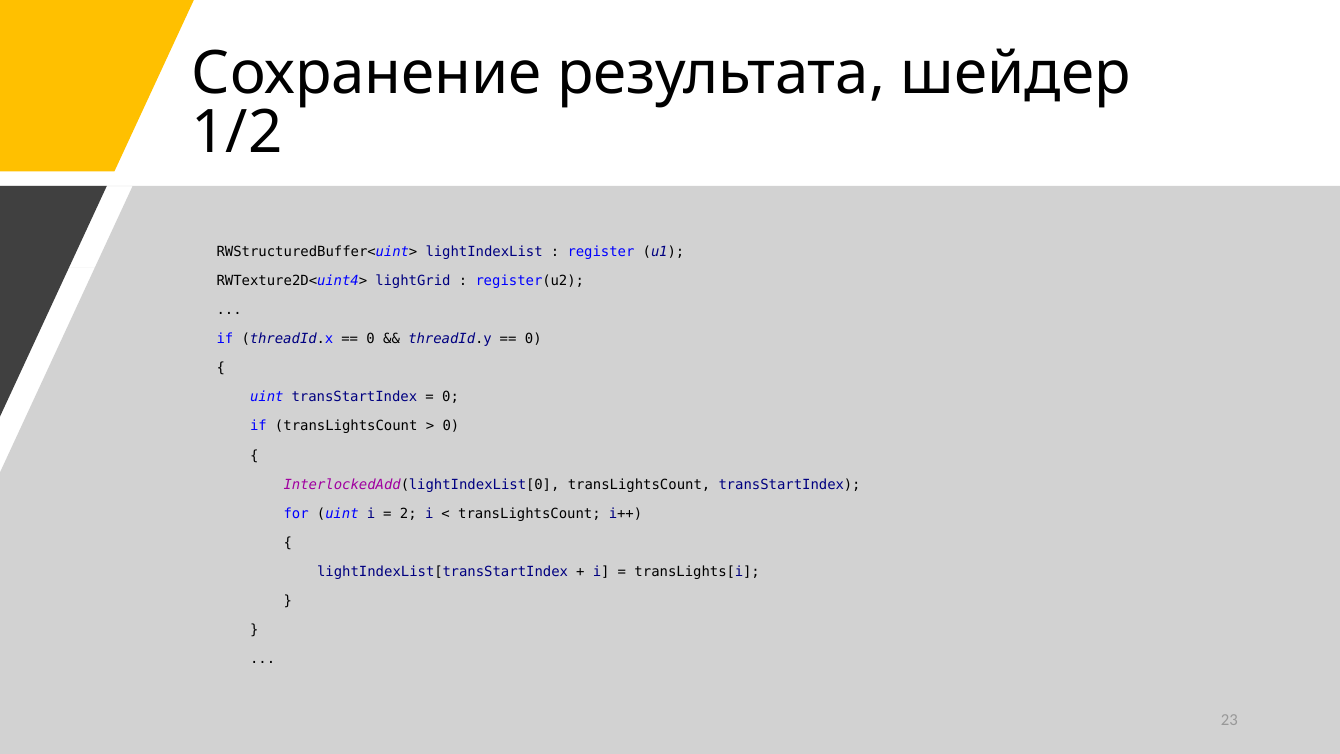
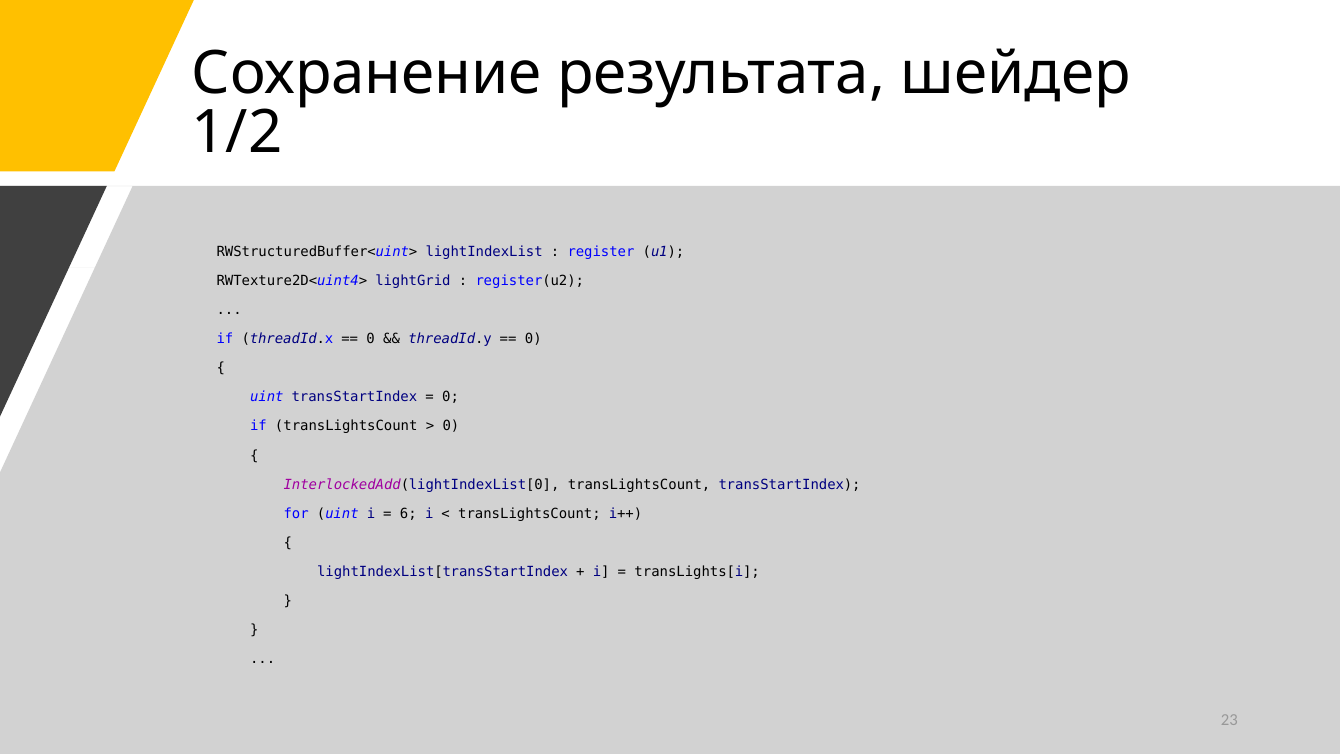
2: 2 -> 6
